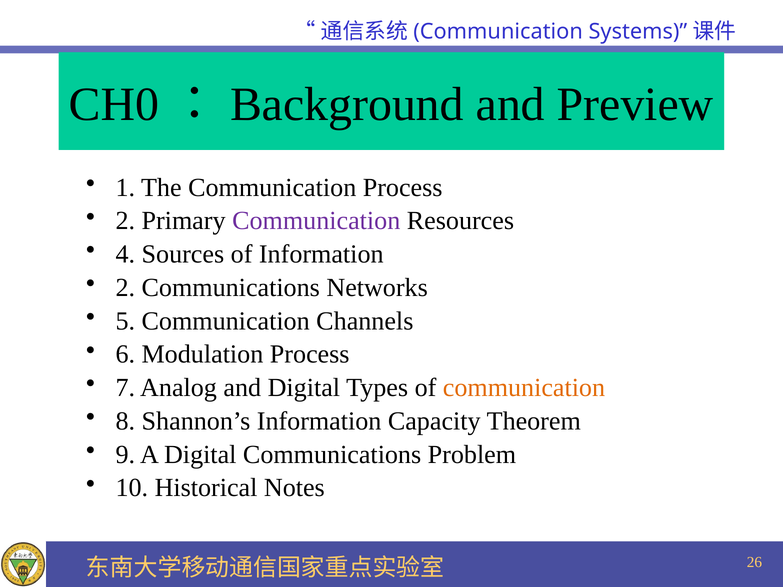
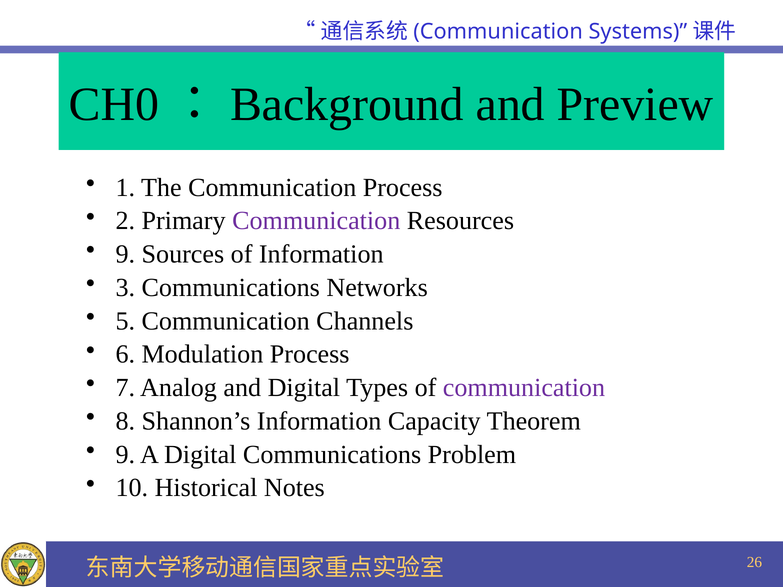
4 at (125, 254): 4 -> 9
2 at (125, 288): 2 -> 3
communication at (524, 388) colour: orange -> purple
